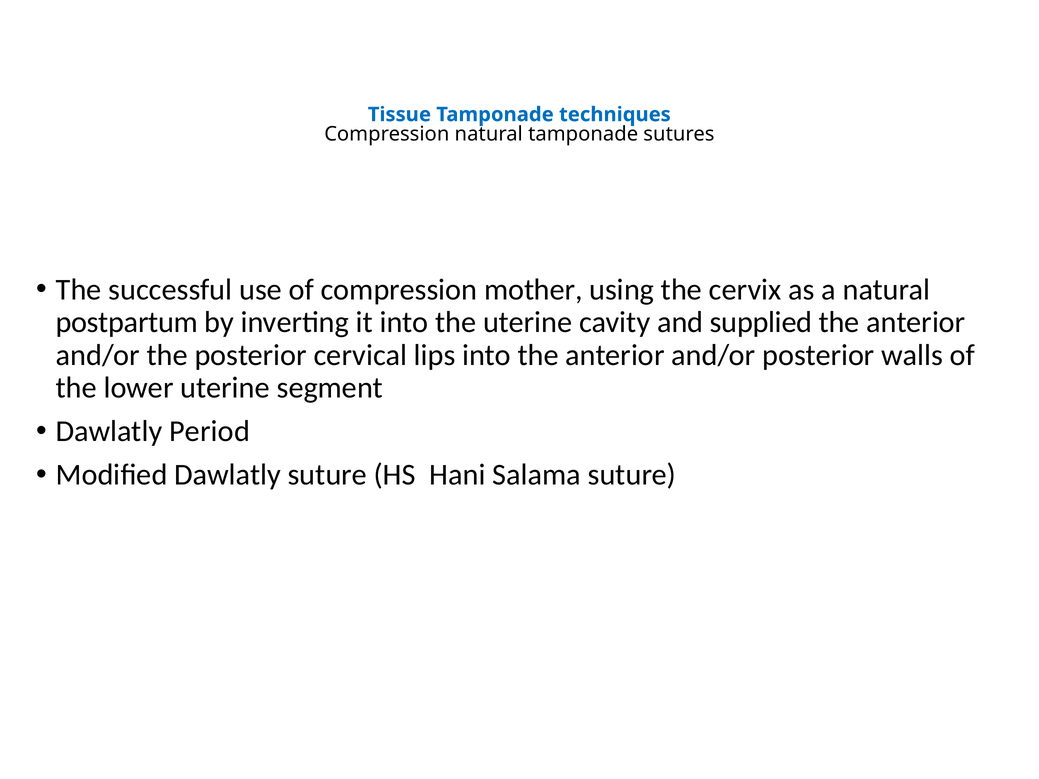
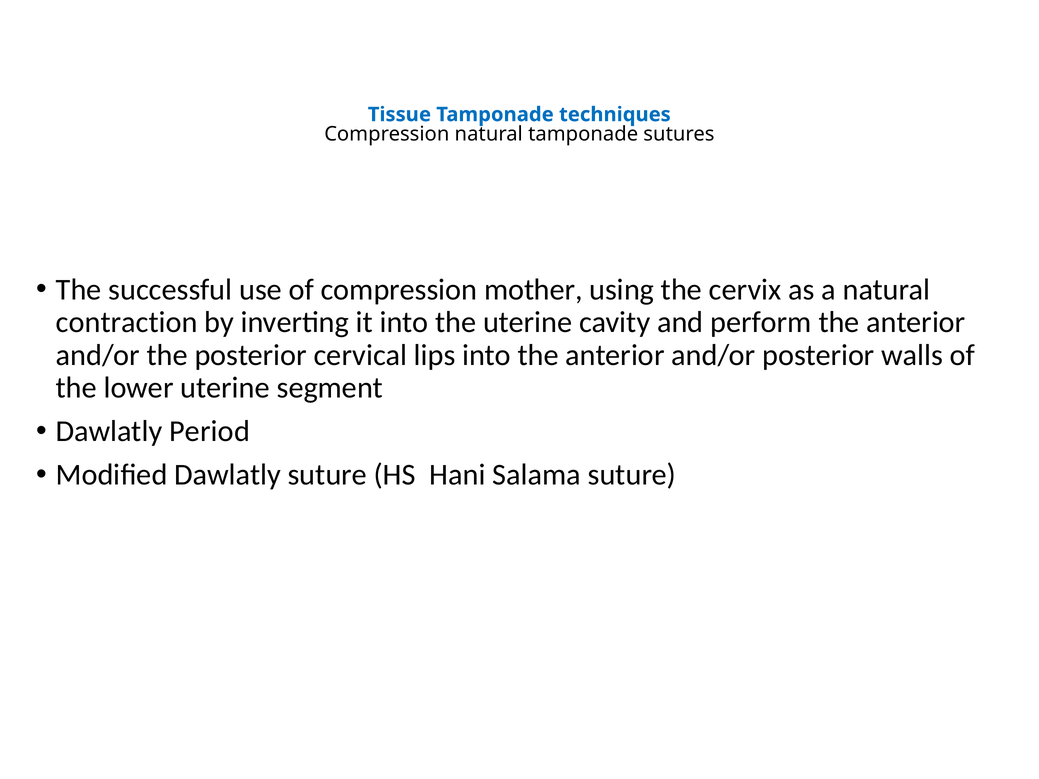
postpartum: postpartum -> contraction
supplied: supplied -> perform
